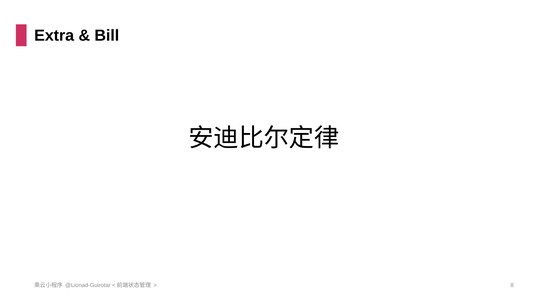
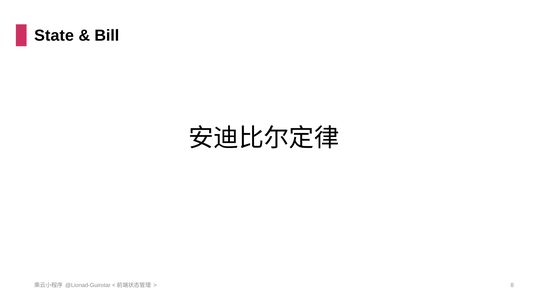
Extra: Extra -> State
